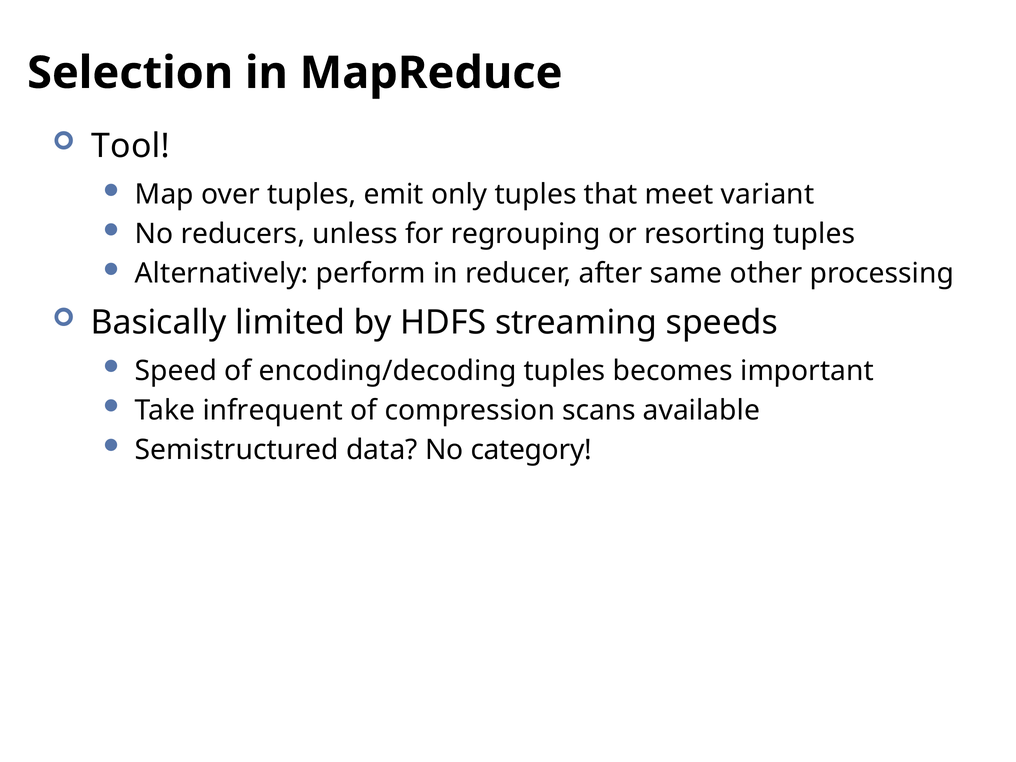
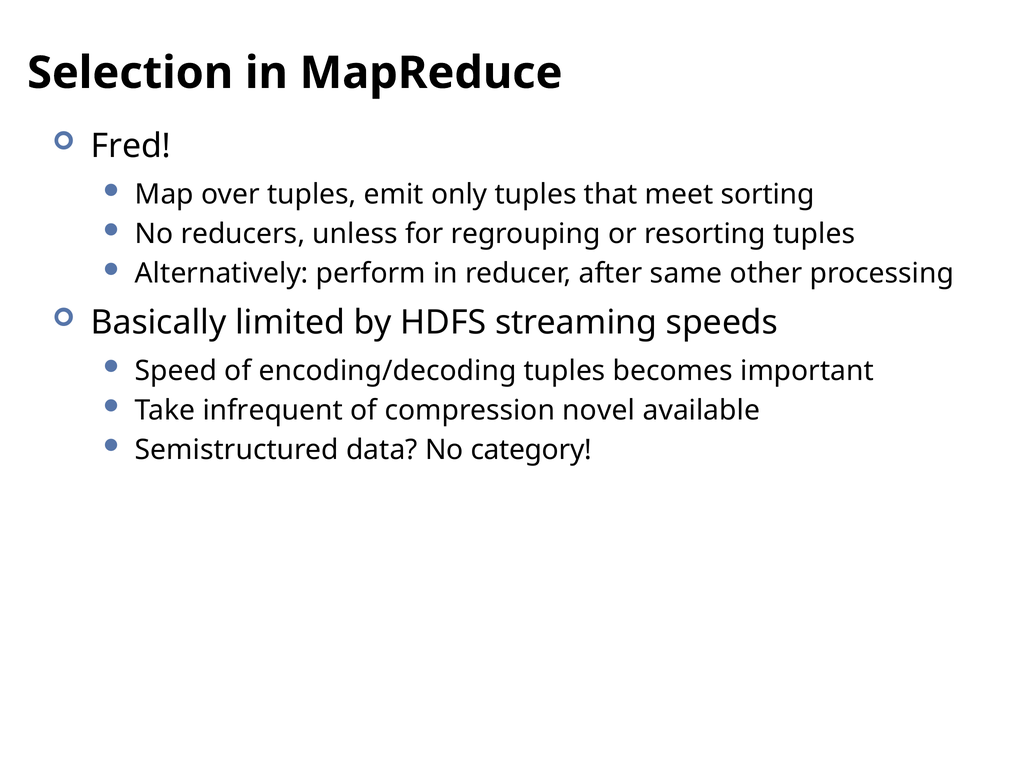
Tool: Tool -> Fred
variant: variant -> sorting
scans: scans -> novel
